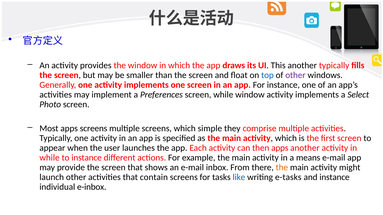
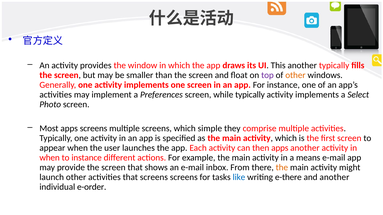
top colour: blue -> purple
other at (295, 75) colour: purple -> orange
while window: window -> typically
while at (50, 158): while -> when
that contain: contain -> screens
e-tasks: e-tasks -> e-there
and instance: instance -> another
e-inbox: e-inbox -> e-order
